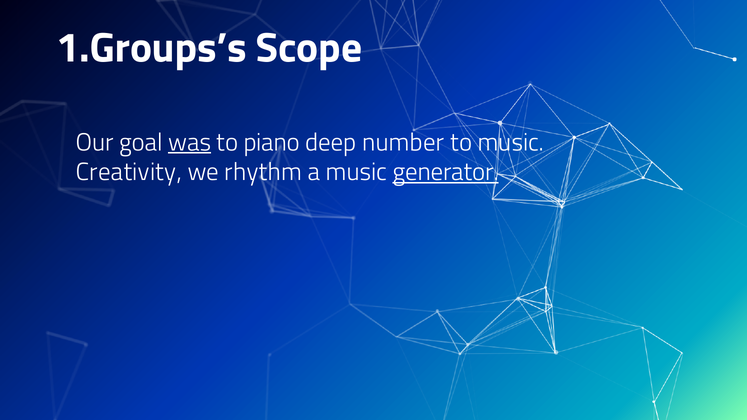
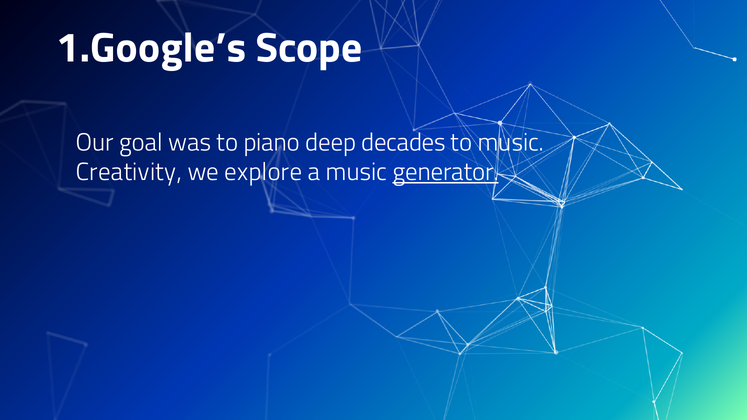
1.Groups’s: 1.Groups’s -> 1.Google’s
was underline: present -> none
number: number -> decades
rhythm: rhythm -> explore
